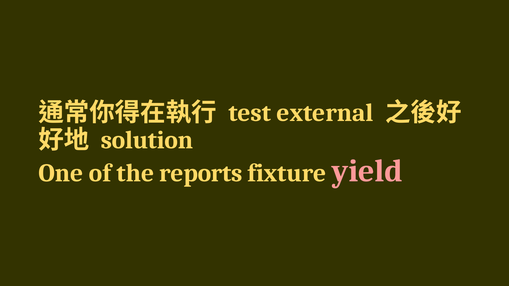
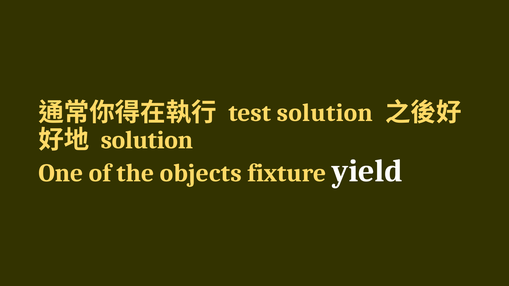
test external: external -> solution
reports: reports -> objects
yield colour: pink -> white
